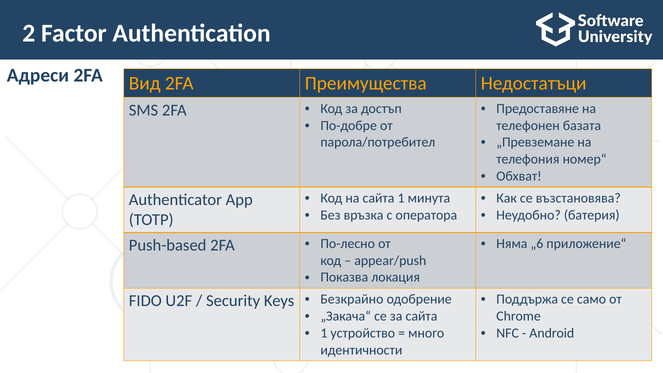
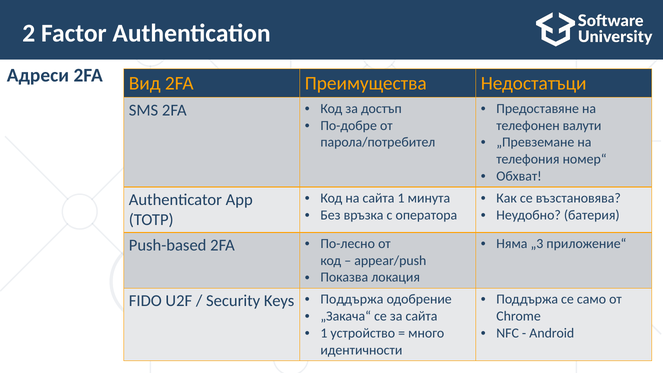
базата: базата -> валути
„6: „6 -> „3
Безкрайно at (352, 299): Безкрайно -> Поддържа
